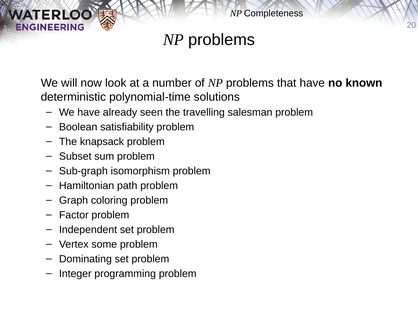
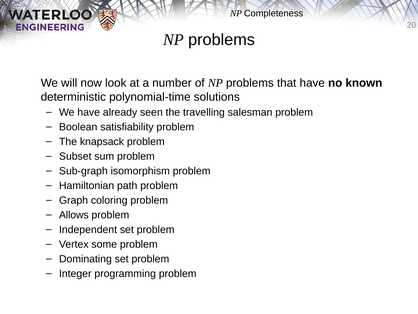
Factor: Factor -> Allows
